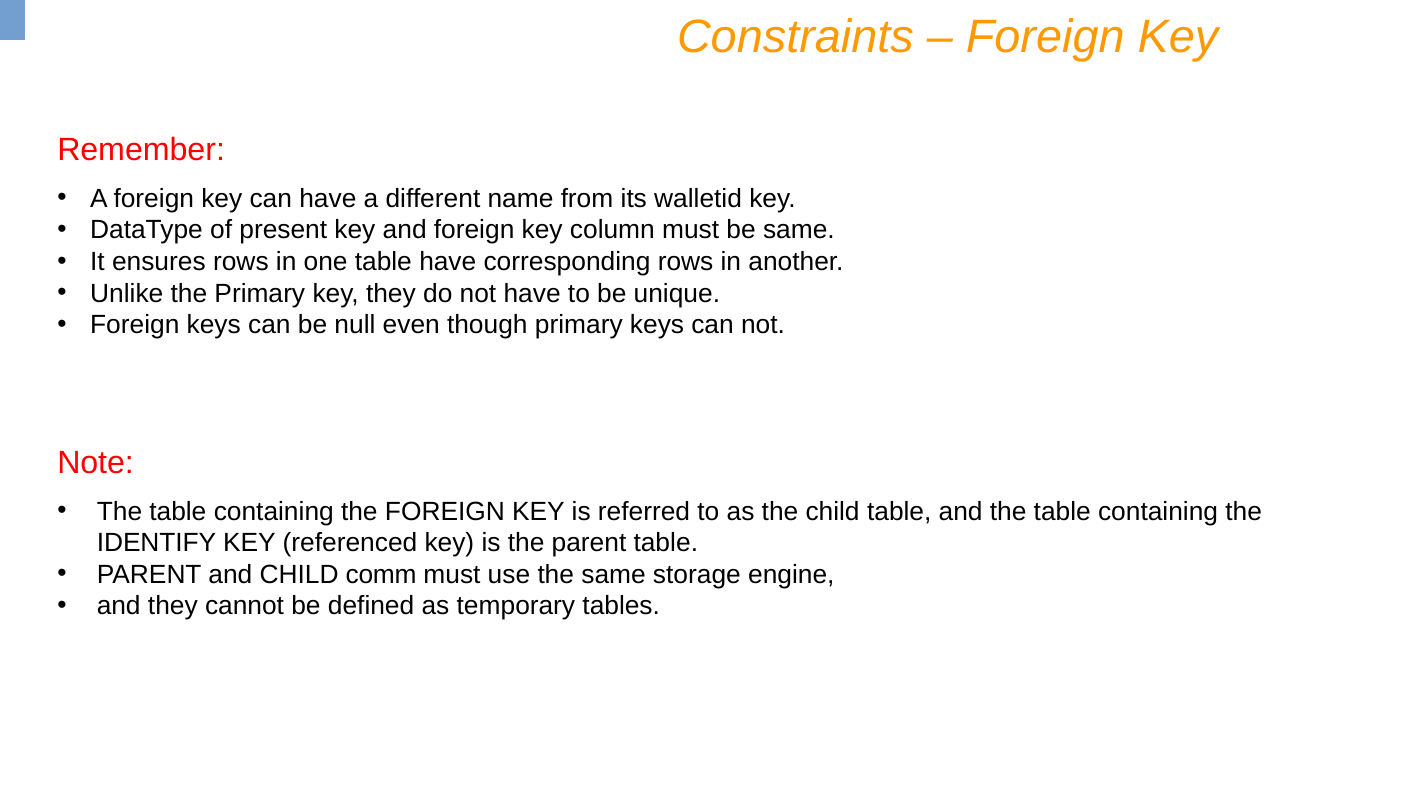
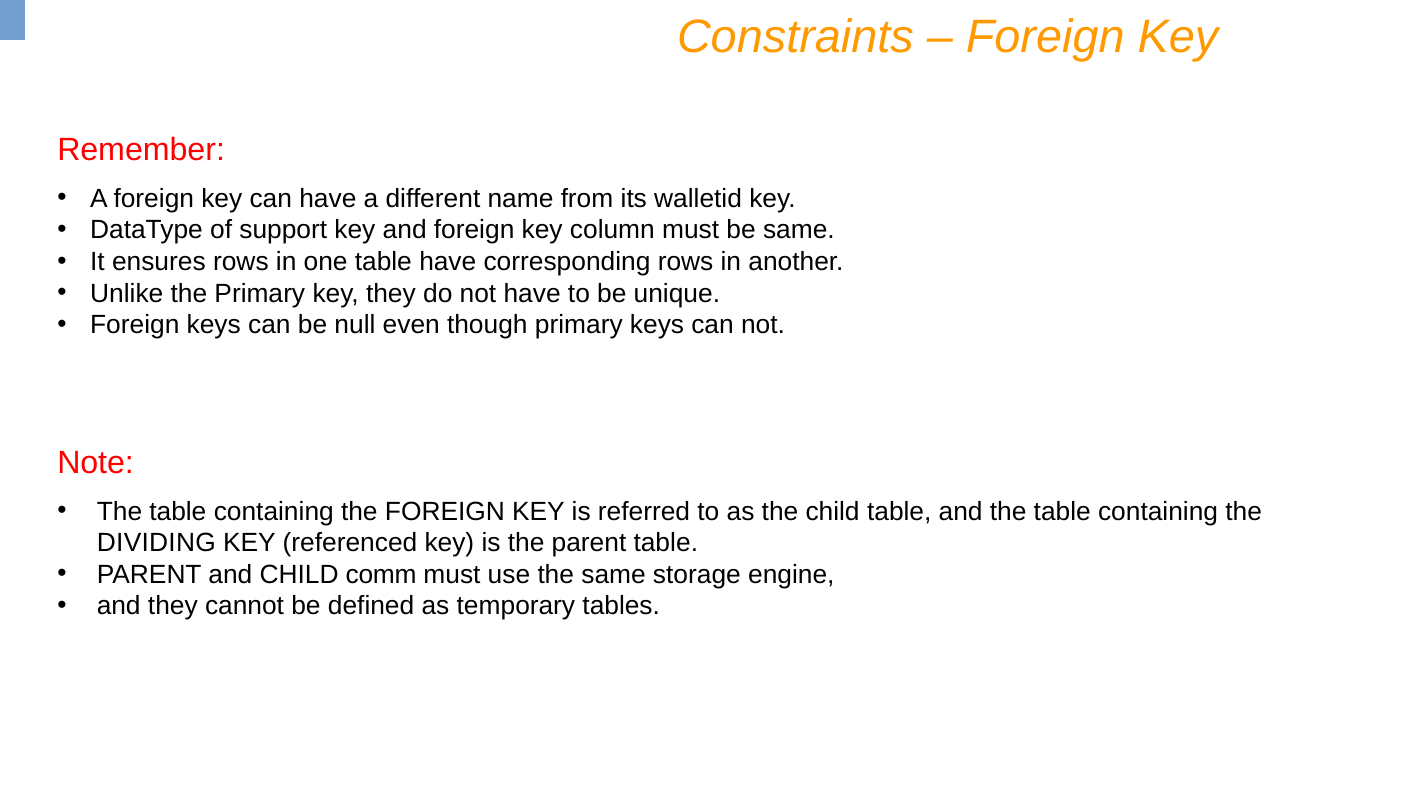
present: present -> support
IDENTIFY: IDENTIFY -> DIVIDING
